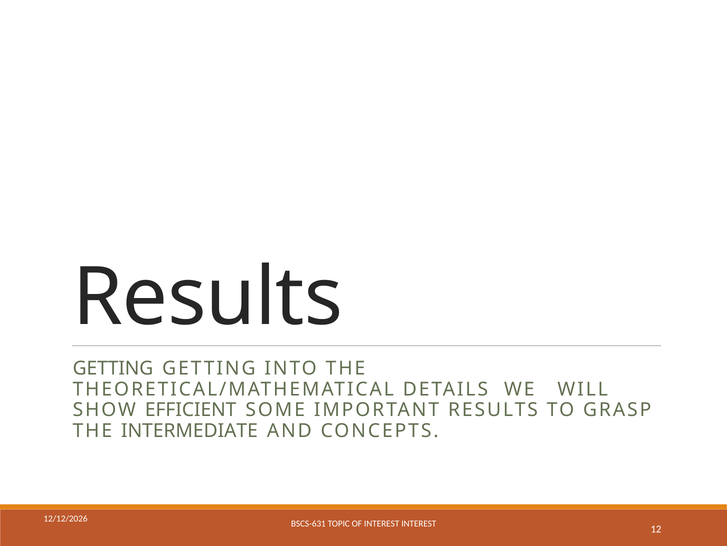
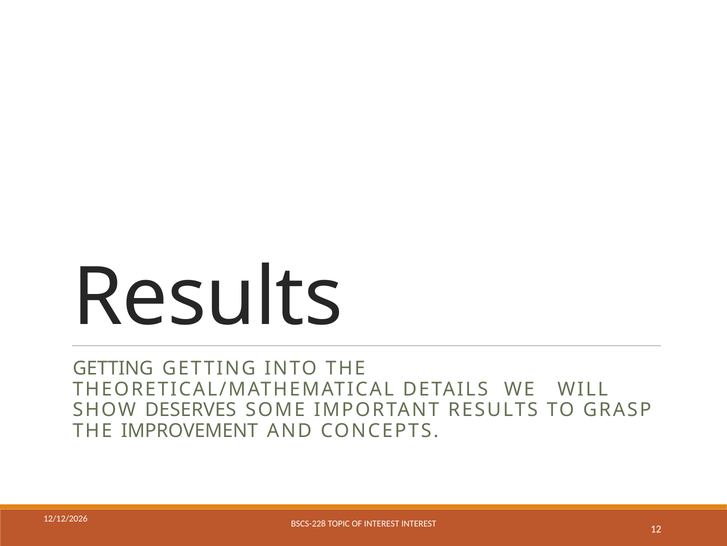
EFFICIENT: EFFICIENT -> DESERVES
INTERMEDIATE: INTERMEDIATE -> IMPROVEMENT
BSCS-631: BSCS-631 -> BSCS-228
